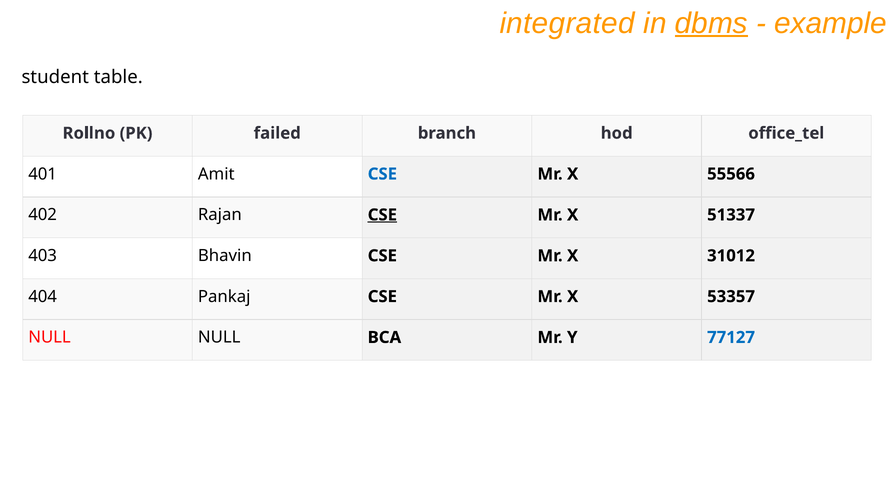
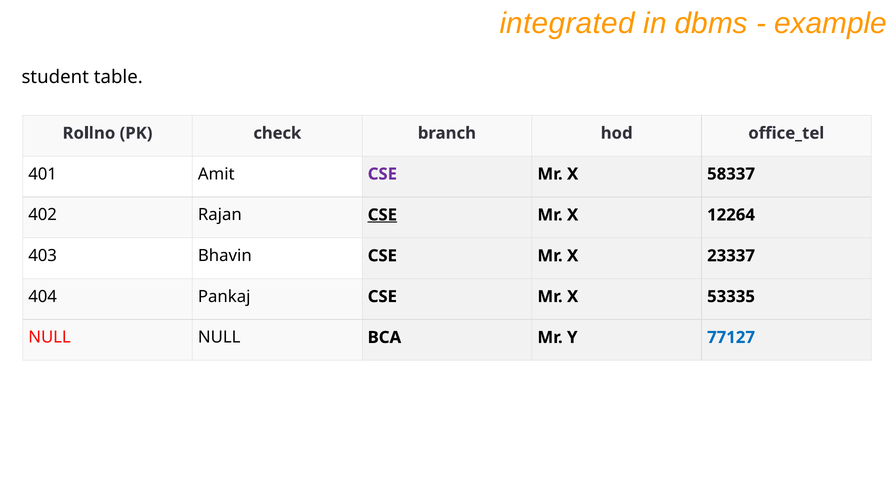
dbms underline: present -> none
failed: failed -> check
CSE at (382, 174) colour: blue -> purple
55566: 55566 -> 58337
51337: 51337 -> 12264
31012: 31012 -> 23337
53357: 53357 -> 53335
